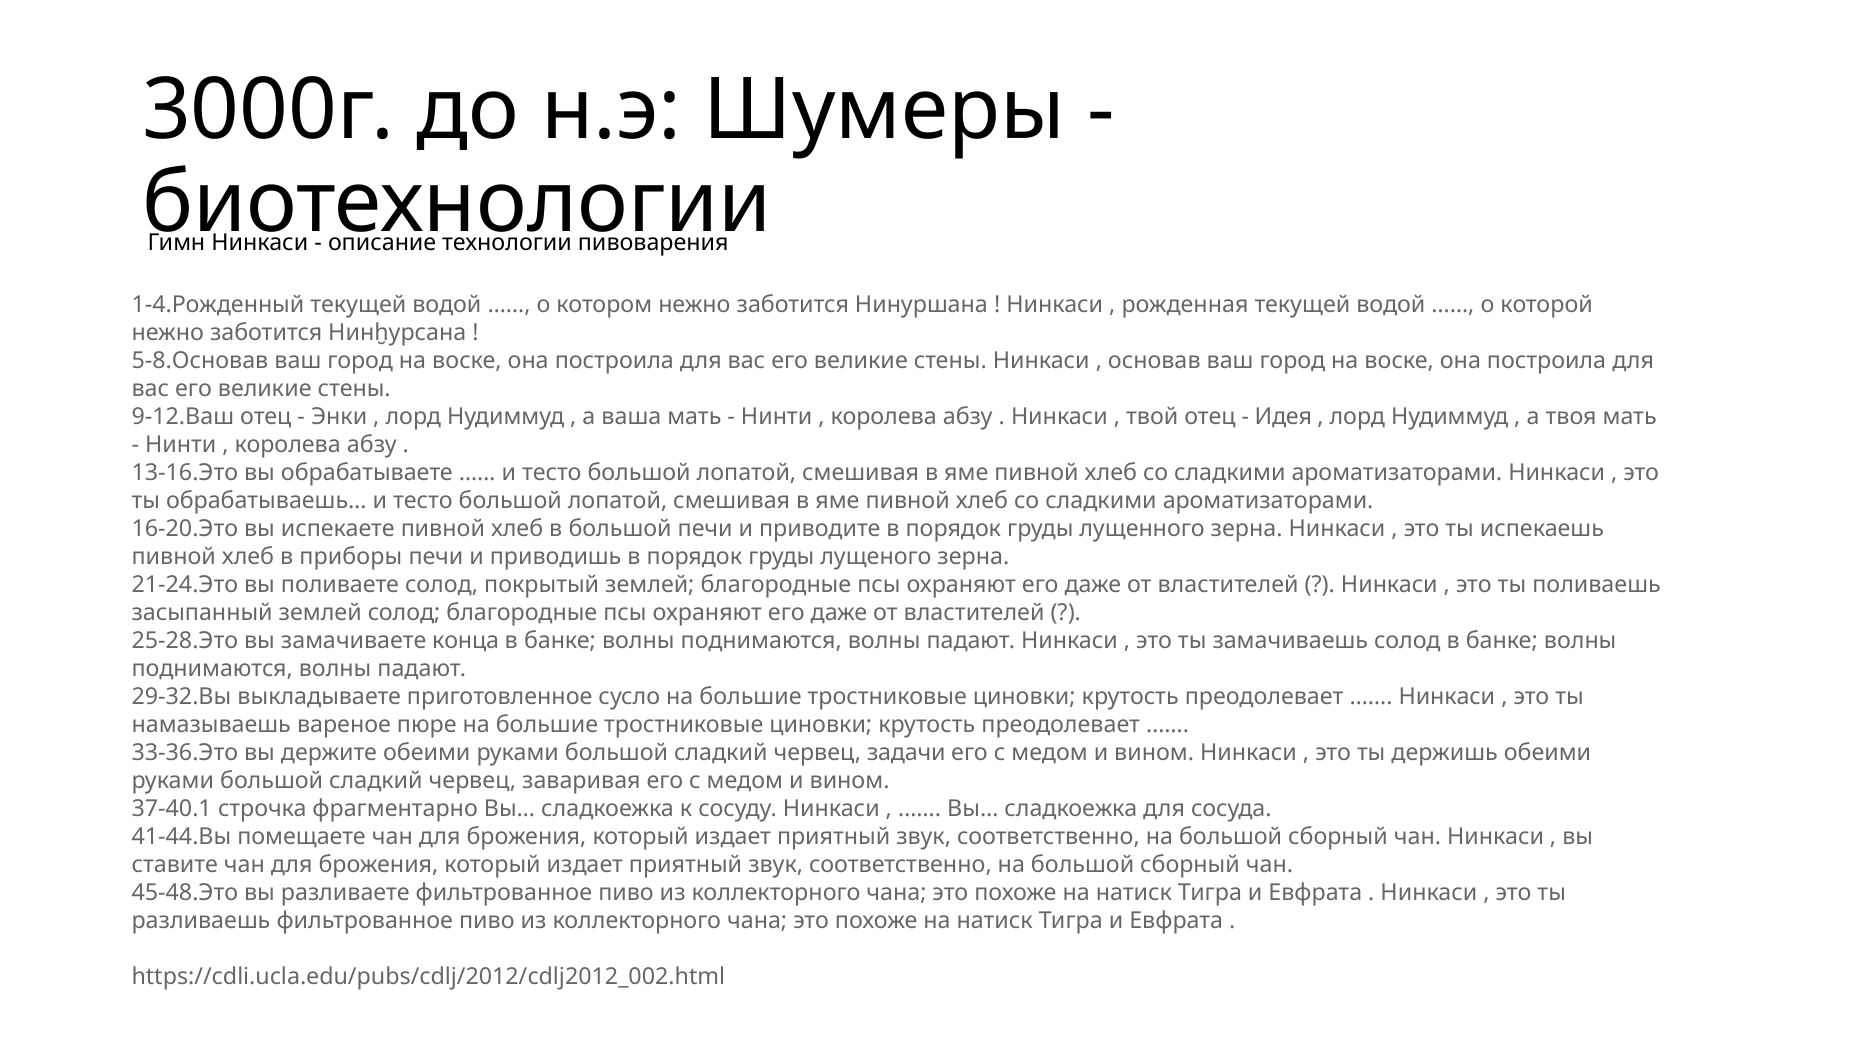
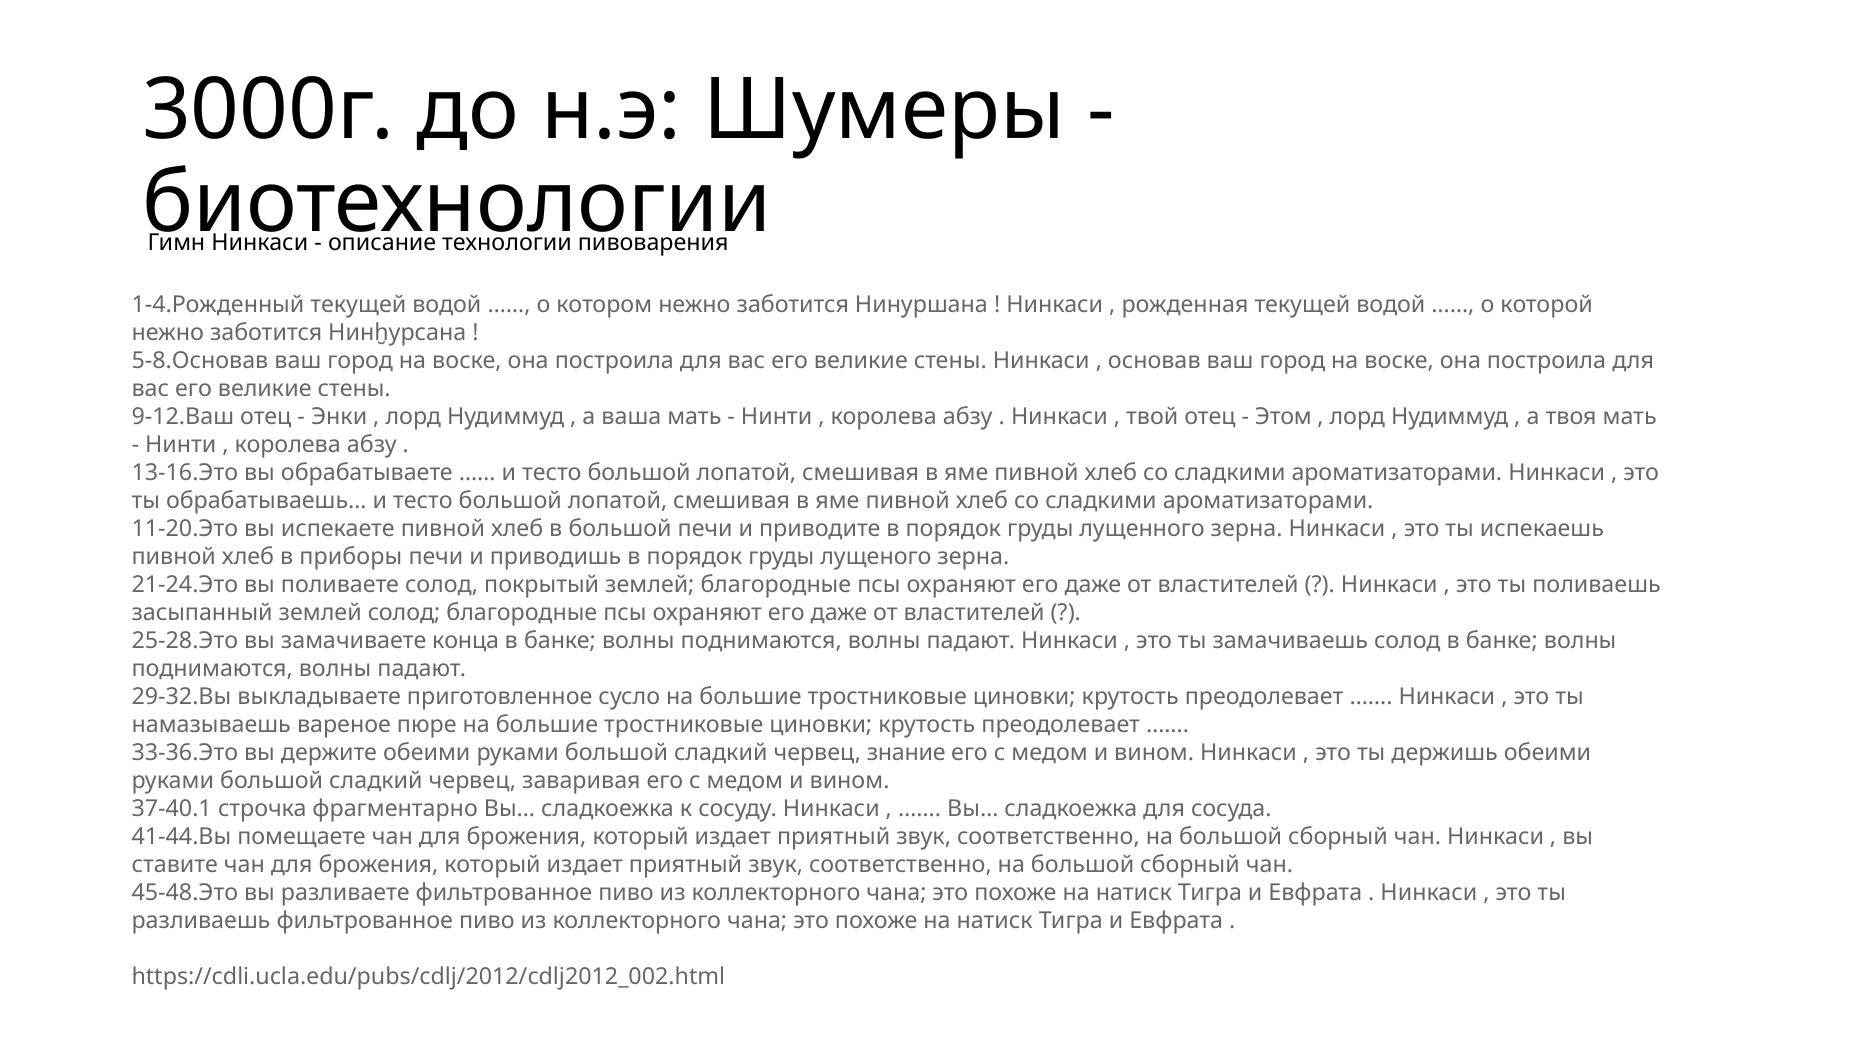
Идея: Идея -> Этом
16-20.Это: 16-20.Это -> 11-20.Это
задачи: задачи -> знание
